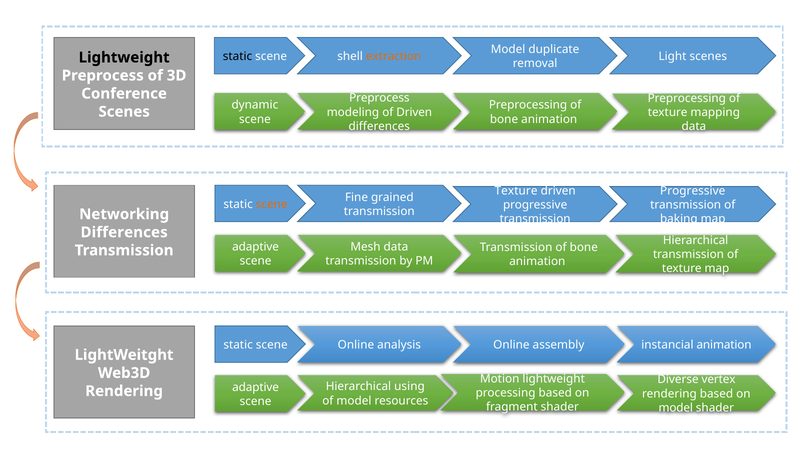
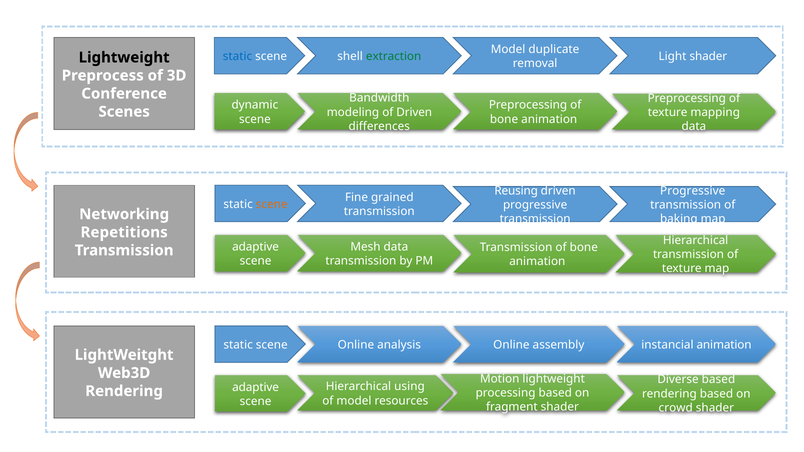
static at (238, 57) colour: black -> blue
extraction colour: orange -> green
Light scenes: scenes -> shader
Preprocess at (379, 98): Preprocess -> Bandwidth
Texture at (516, 191): Texture -> Reusing
Differences at (124, 232): Differences -> Repetitions
Diverse vertex: vertex -> based
model at (676, 408): model -> crowd
